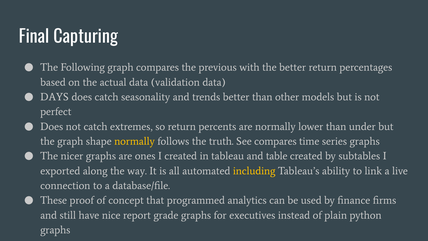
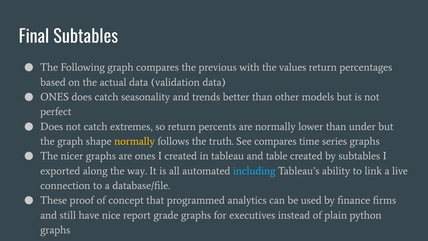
Final Capturing: Capturing -> Subtables
the better: better -> values
DAYS at (55, 97): DAYS -> ONES
including colour: yellow -> light blue
